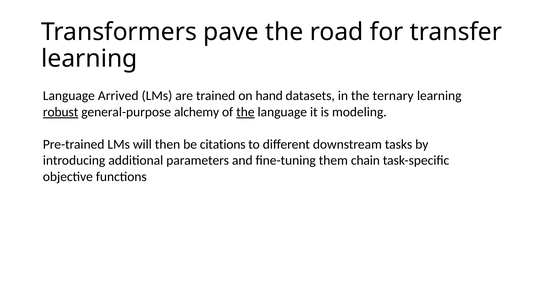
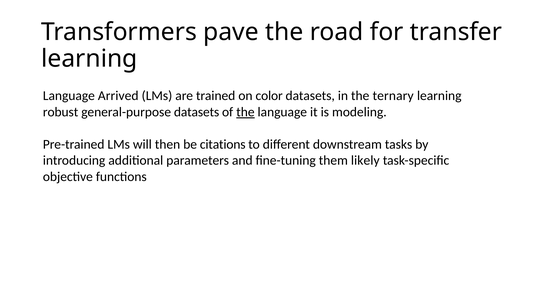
hand: hand -> color
robust underline: present -> none
general-purpose alchemy: alchemy -> datasets
chain: chain -> likely
